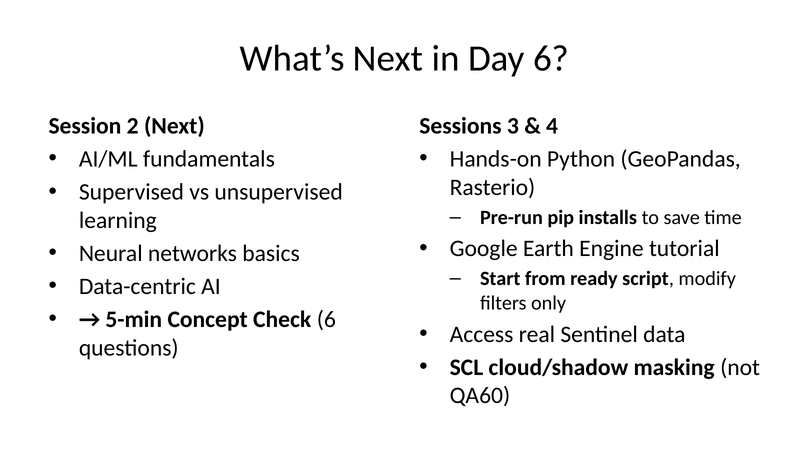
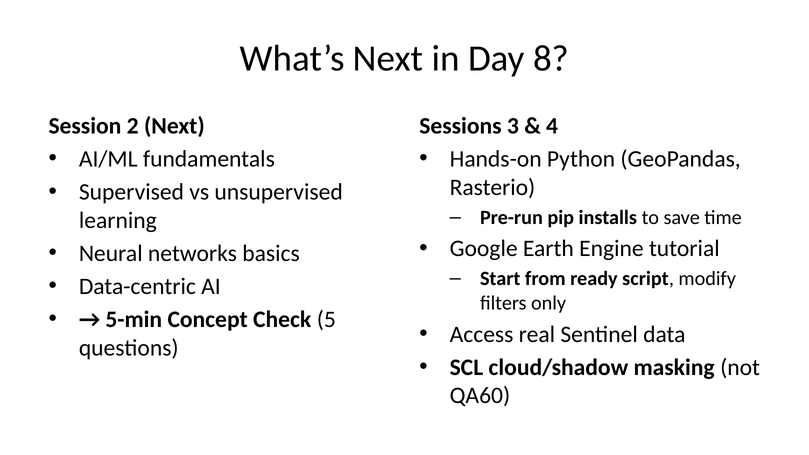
Day 6: 6 -> 8
Check 6: 6 -> 5
